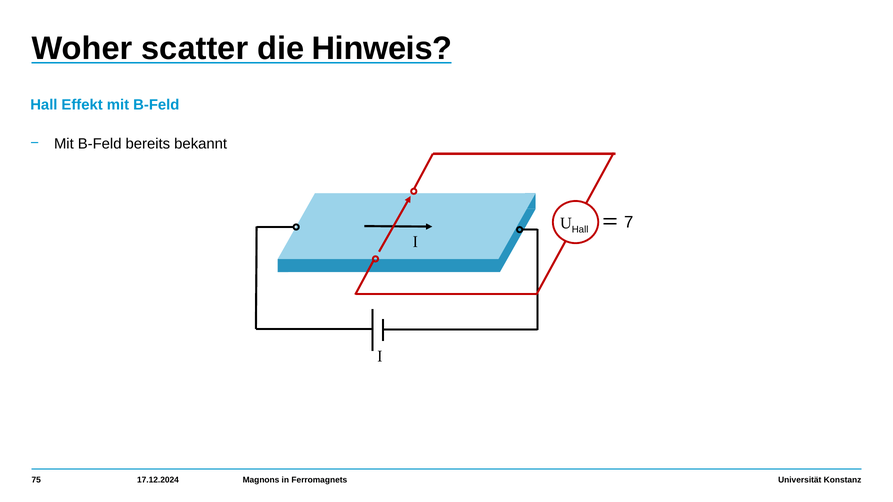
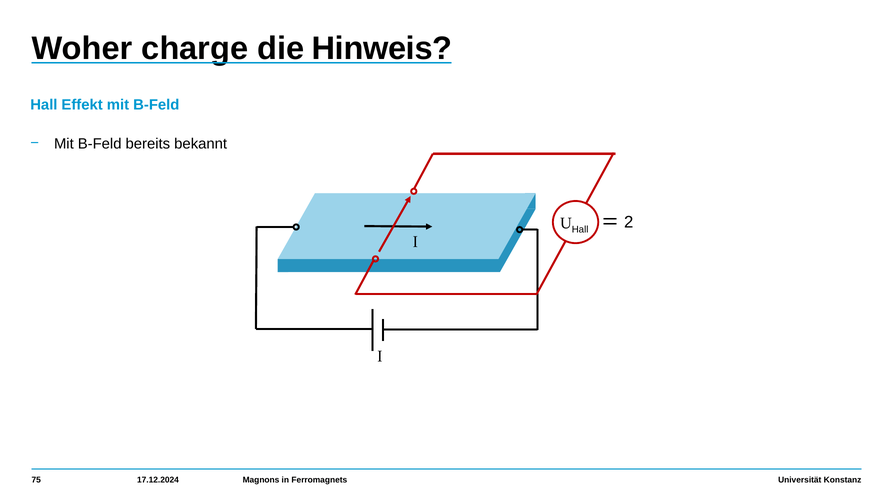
scatter: scatter -> charge
7: 7 -> 2
